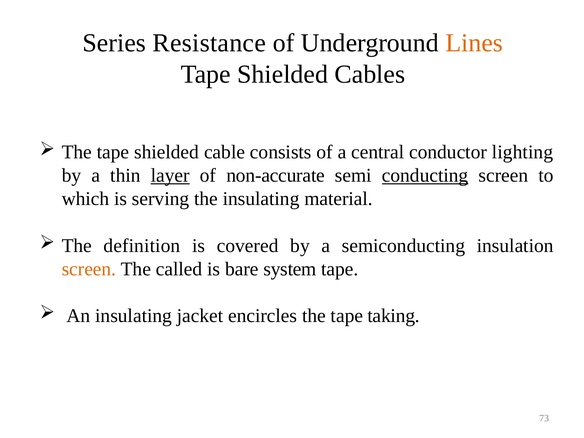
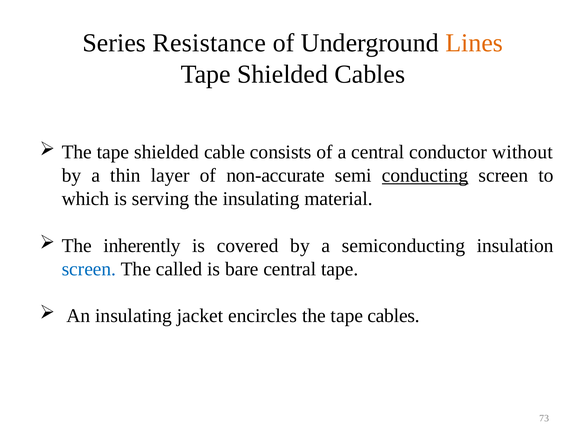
lighting: lighting -> without
layer underline: present -> none
definition: definition -> inherently
screen at (89, 269) colour: orange -> blue
bare system: system -> central
tape taking: taking -> cables
